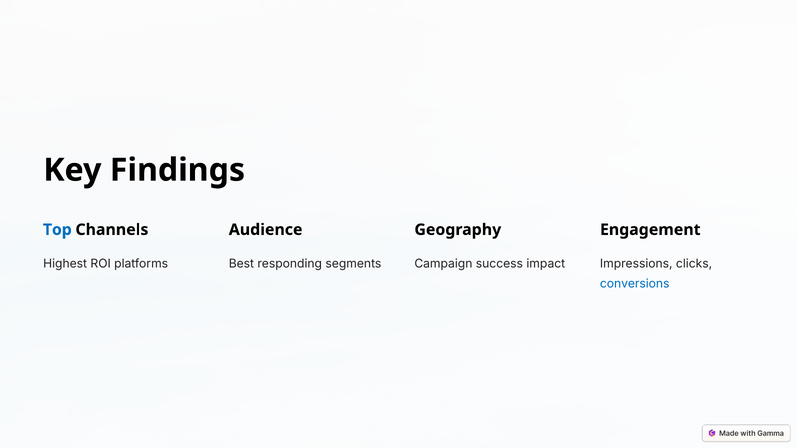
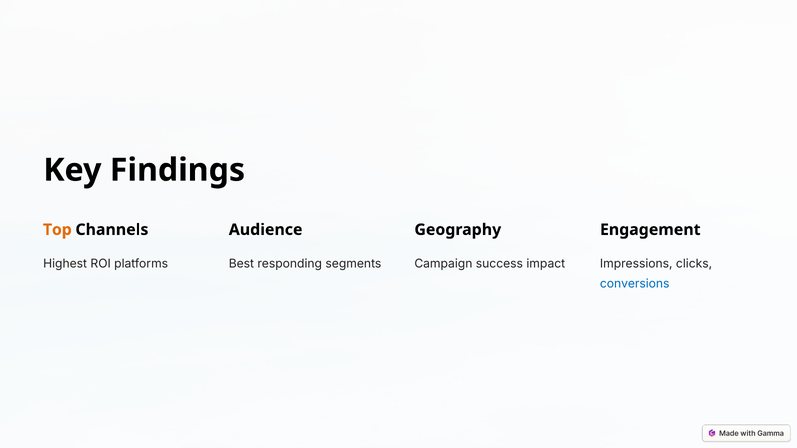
Top colour: blue -> orange
